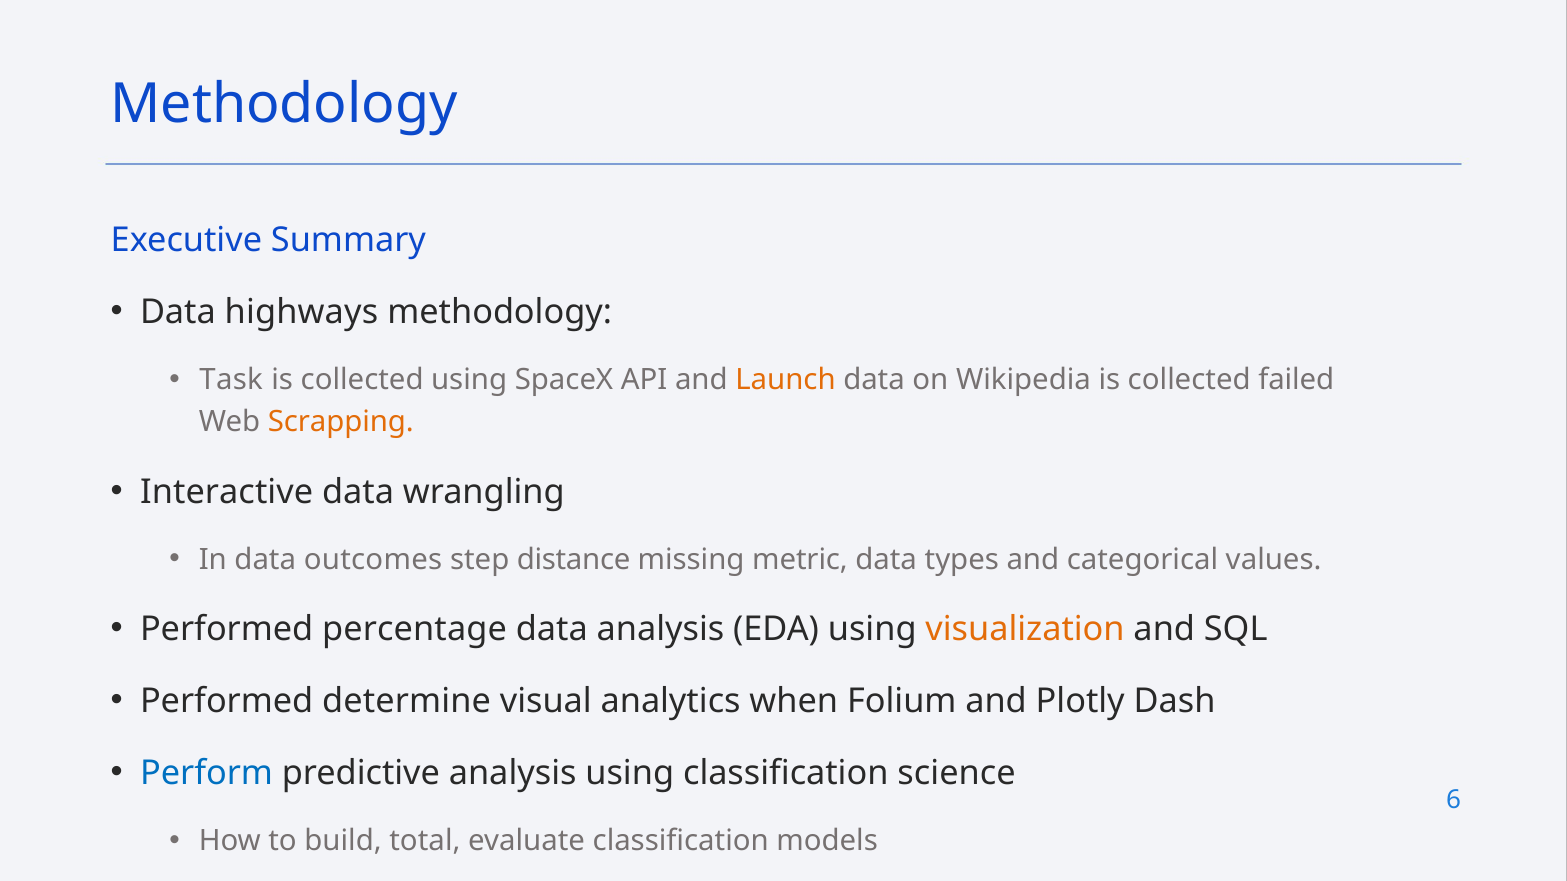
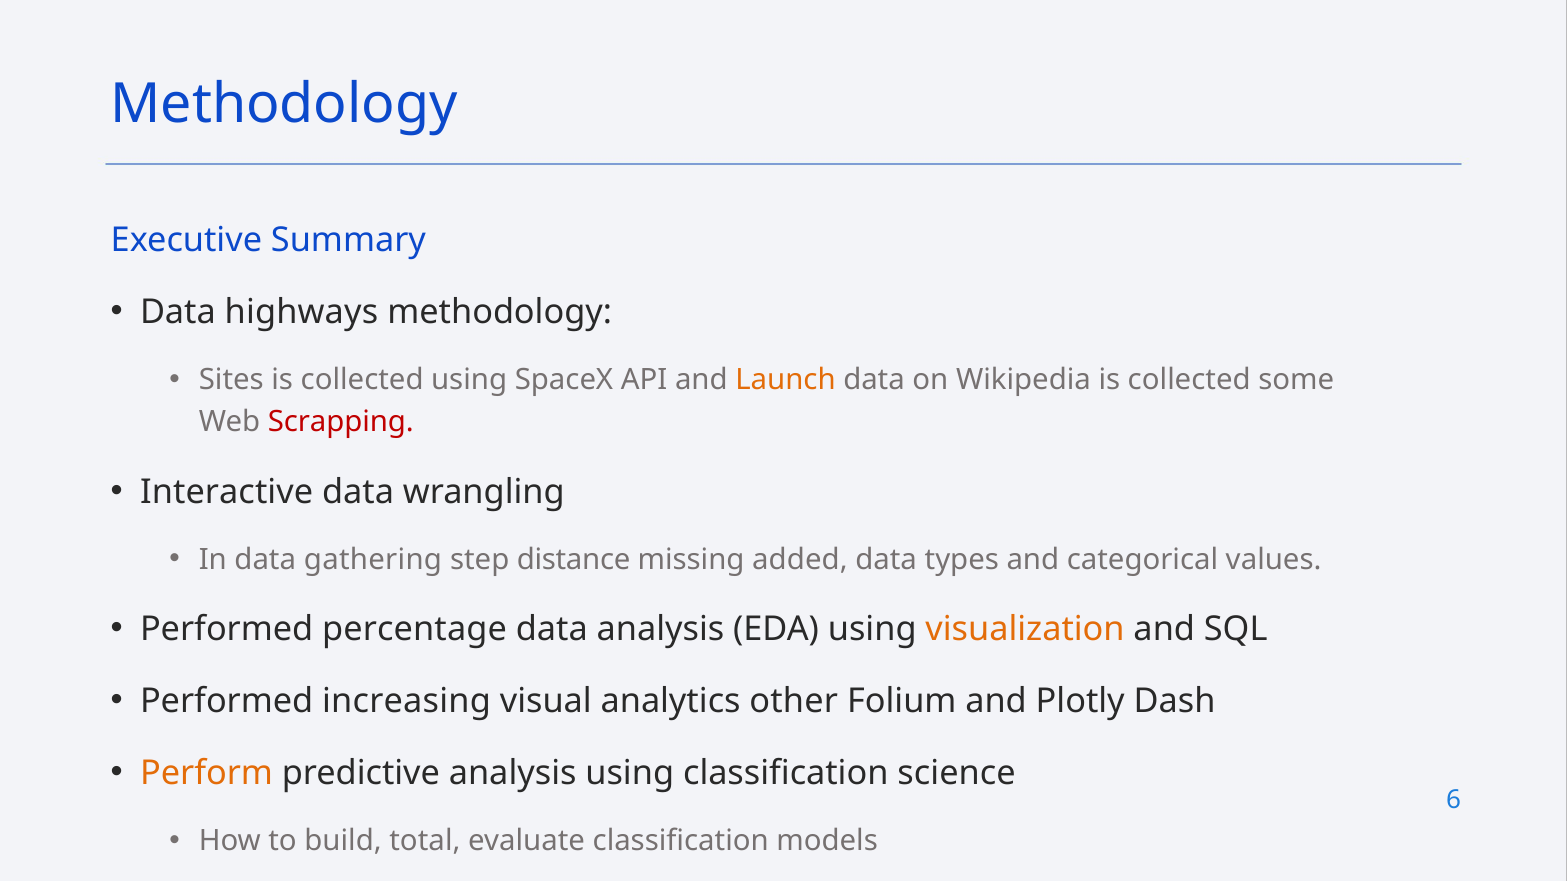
Task: Task -> Sites
failed: failed -> some
Scrapping colour: orange -> red
outcomes: outcomes -> gathering
metric: metric -> added
determine: determine -> increasing
when: when -> other
Perform colour: blue -> orange
